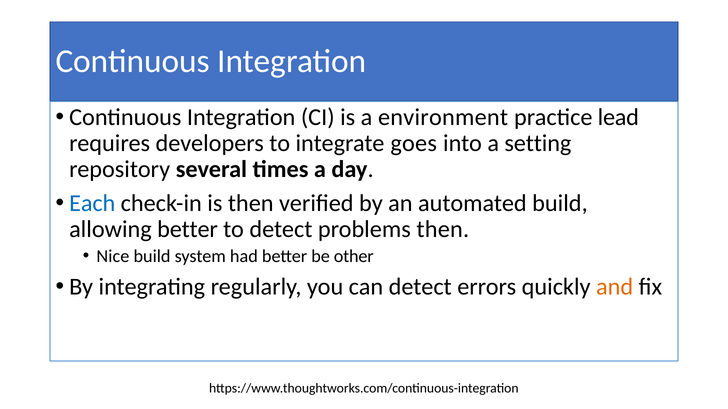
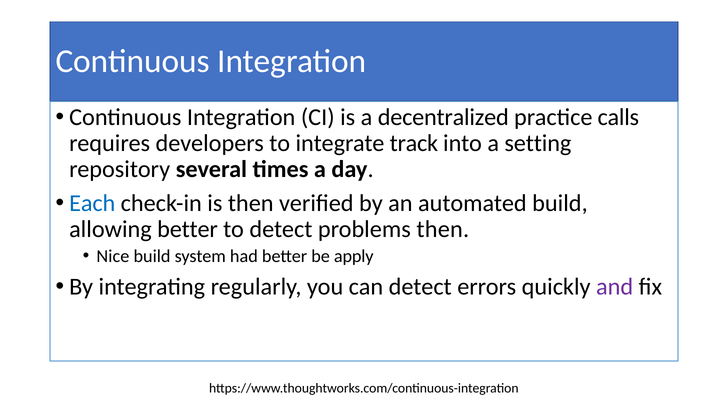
environment: environment -> decentralized
lead: lead -> calls
goes: goes -> track
other: other -> apply
and colour: orange -> purple
